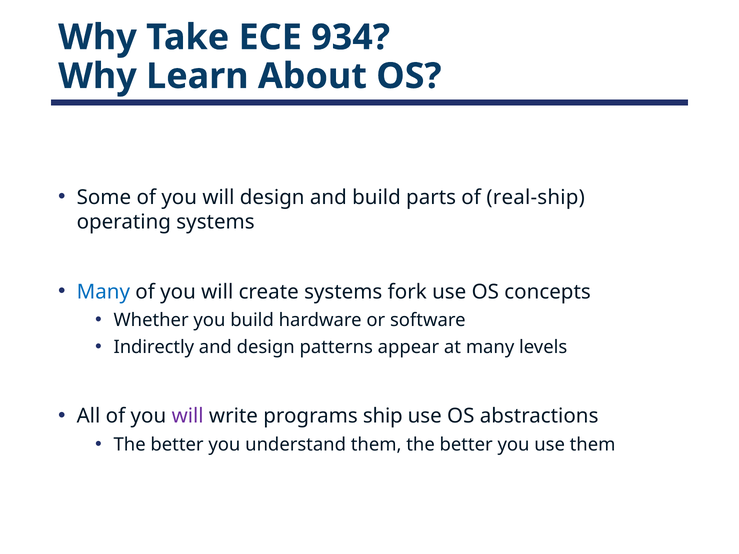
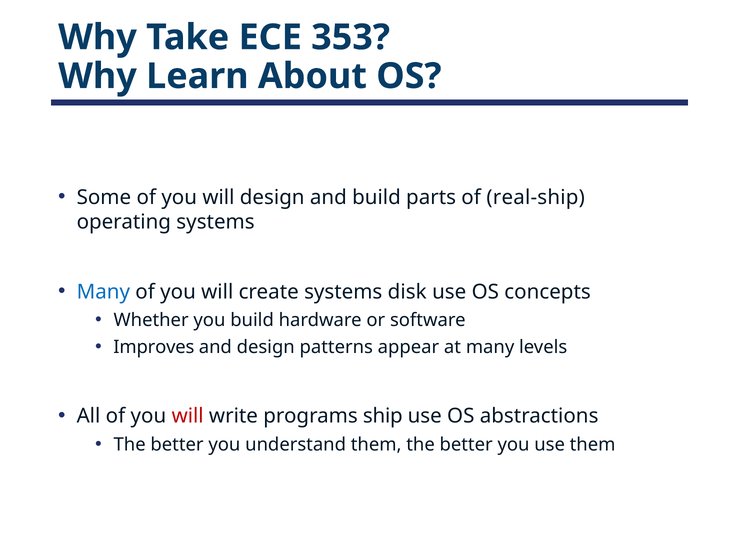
934: 934 -> 353
fork: fork -> disk
Indirectly: Indirectly -> Improves
will at (188, 416) colour: purple -> red
